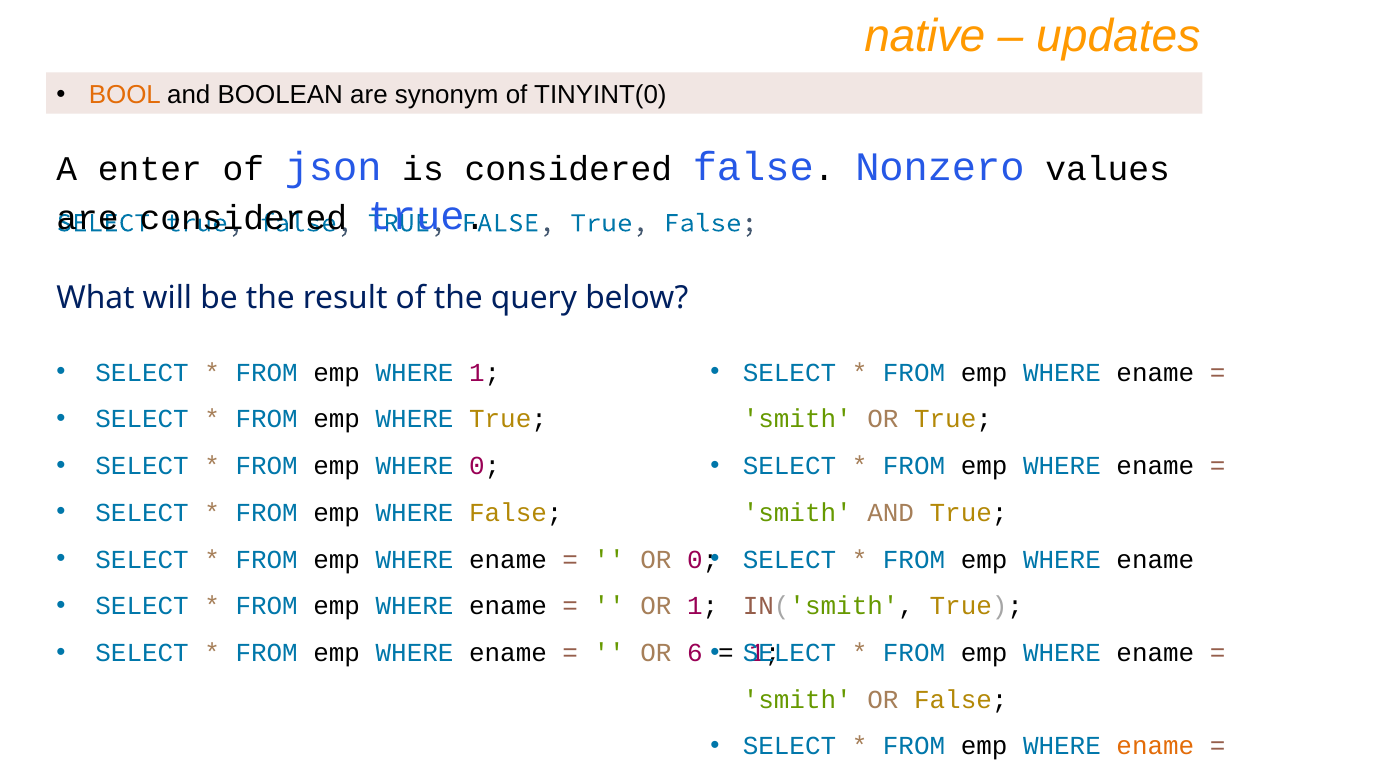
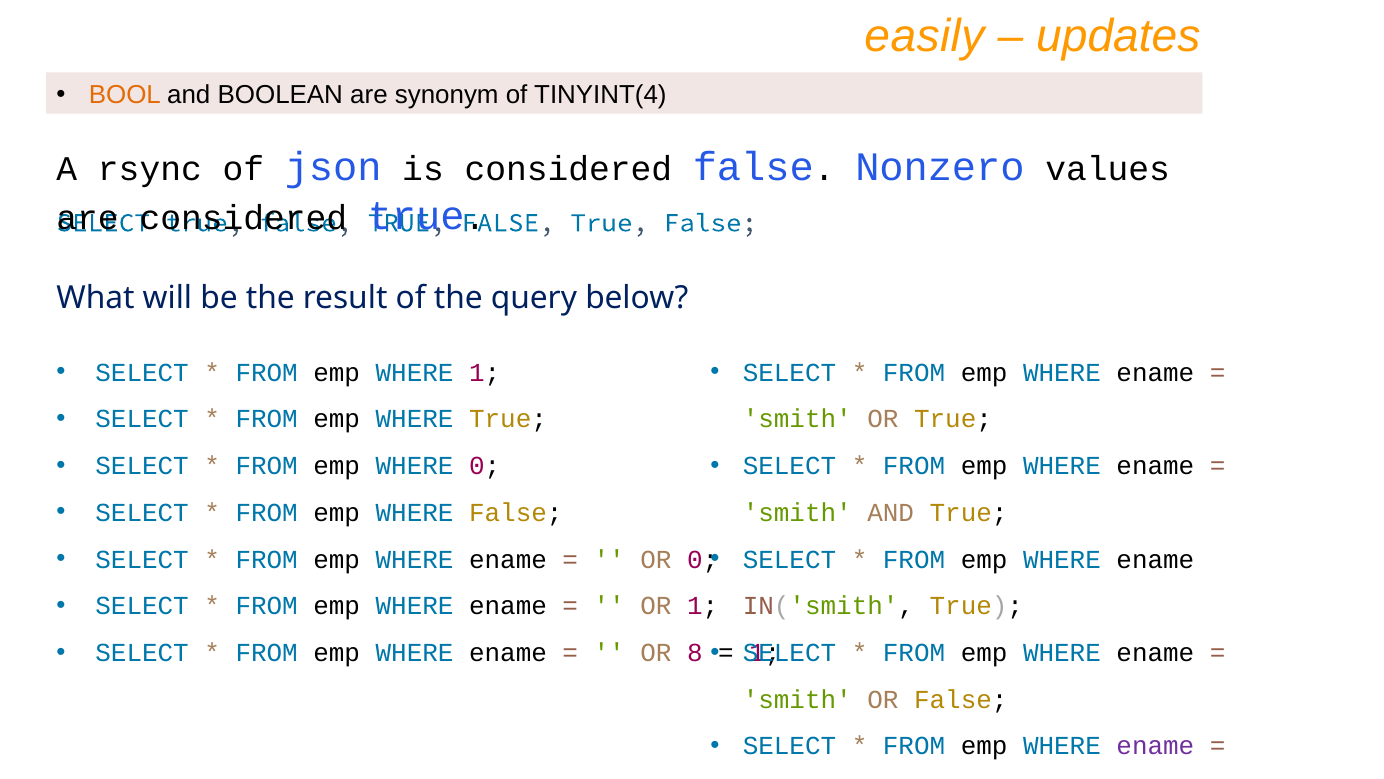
native: native -> easily
TINYINT(0: TINYINT(0 -> TINYINT(4
enter: enter -> rsync
6: 6 -> 8
ename at (1155, 746) colour: orange -> purple
